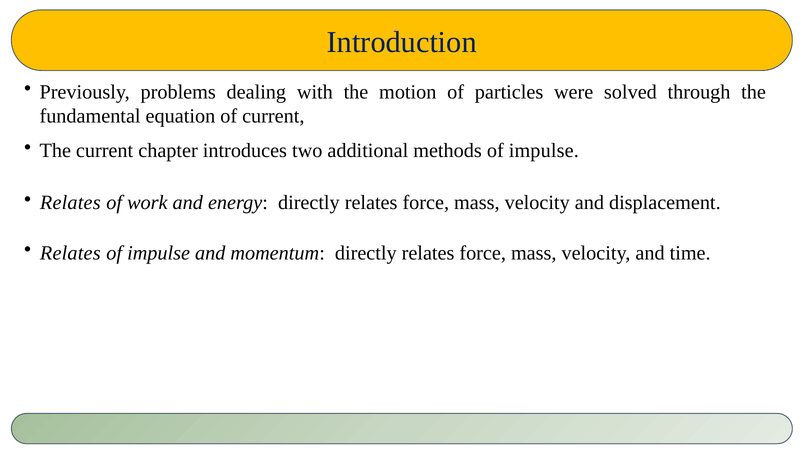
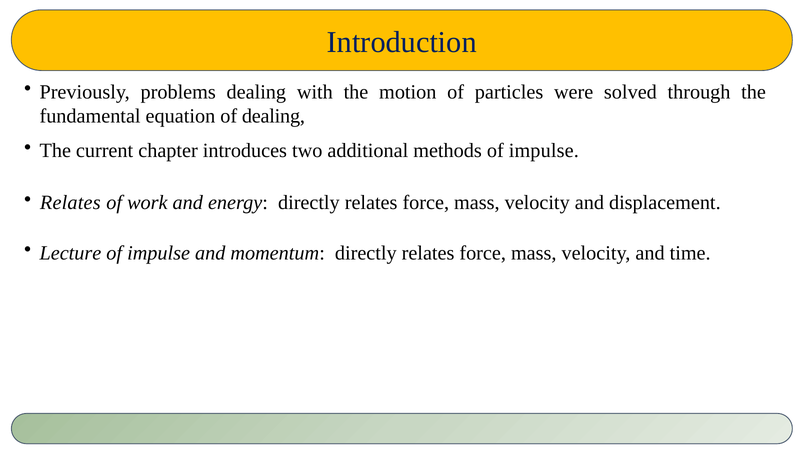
of current: current -> dealing
Relates at (70, 253): Relates -> Lecture
